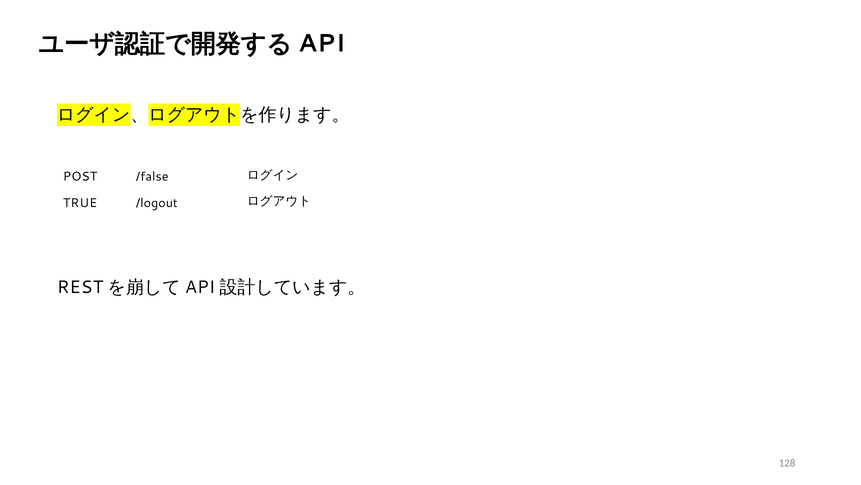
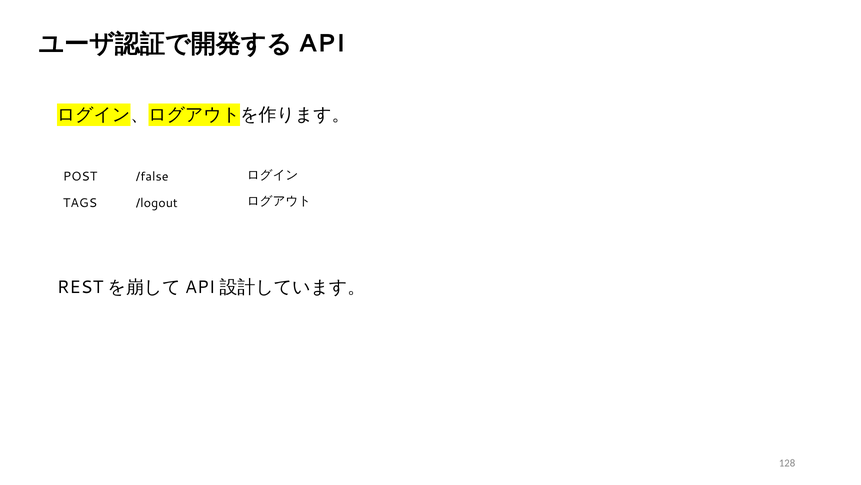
TRUE: TRUE -> TAGS
